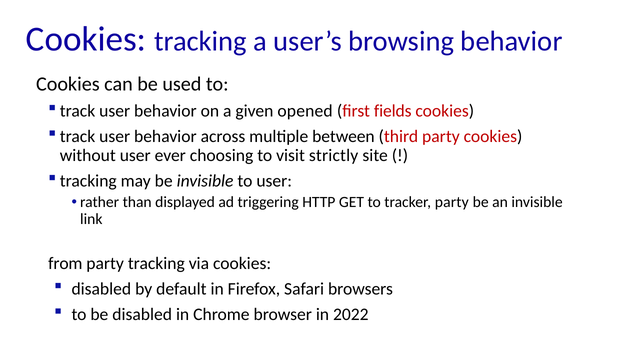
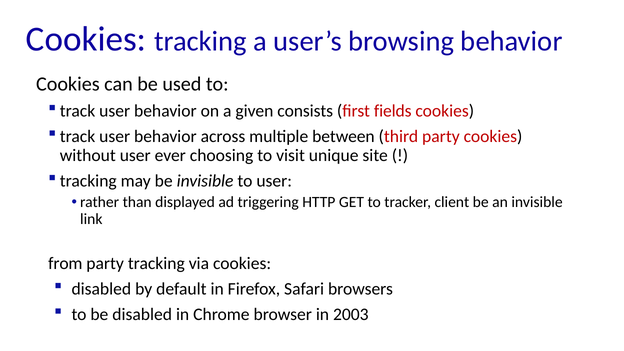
opened: opened -> consists
strictly: strictly -> unique
tracker party: party -> client
2022: 2022 -> 2003
